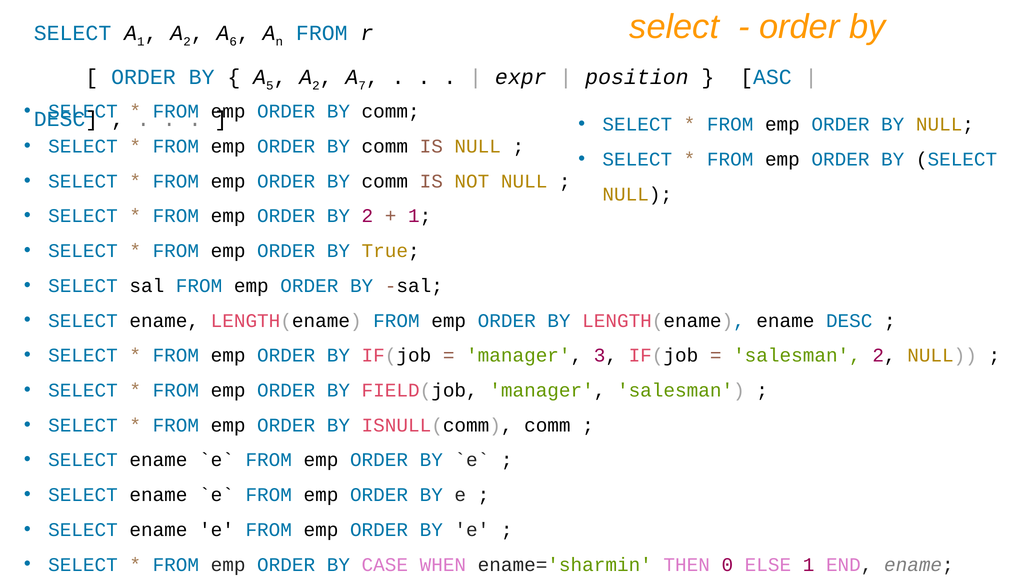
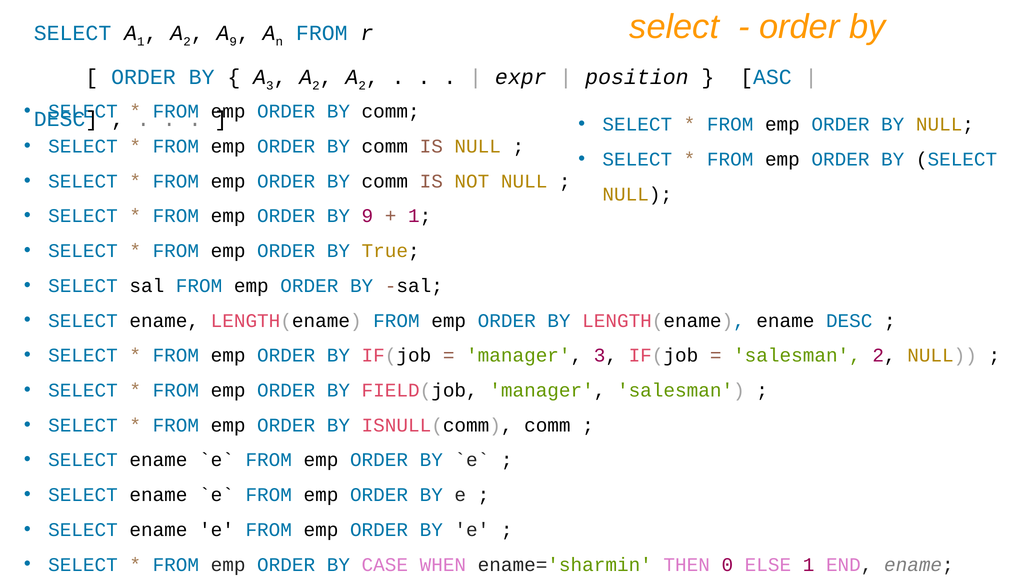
6 at (233, 41): 6 -> 9
5 at (270, 85): 5 -> 3
7 at (362, 85): 7 -> 2
BY 2: 2 -> 9
